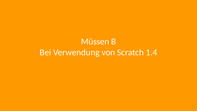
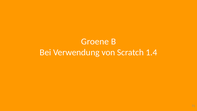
Müssen: Müssen -> Groene
